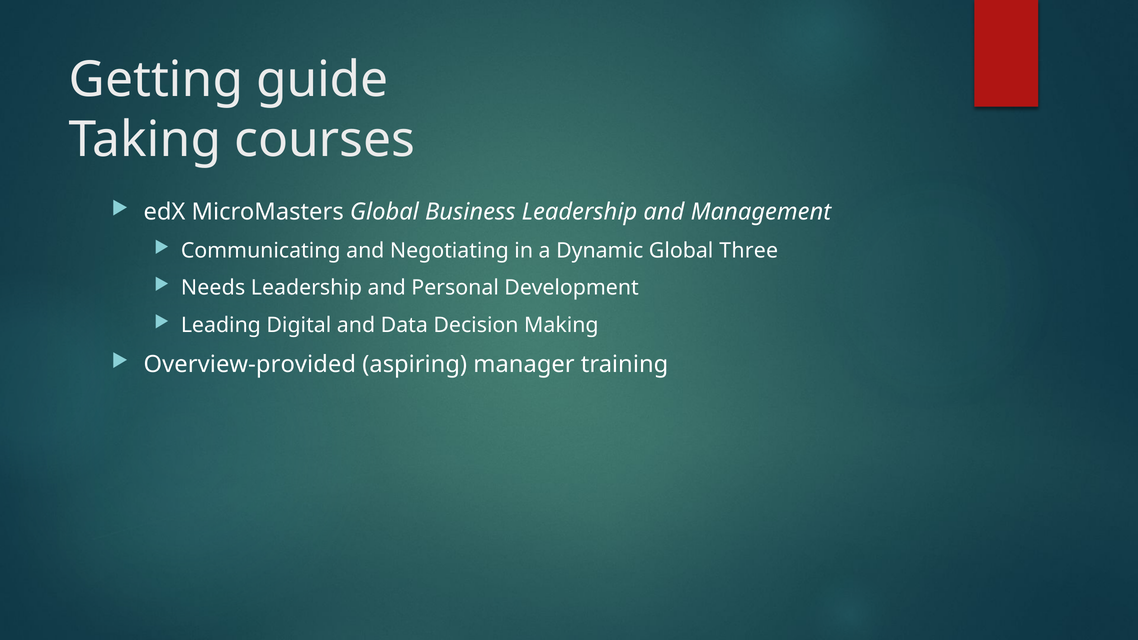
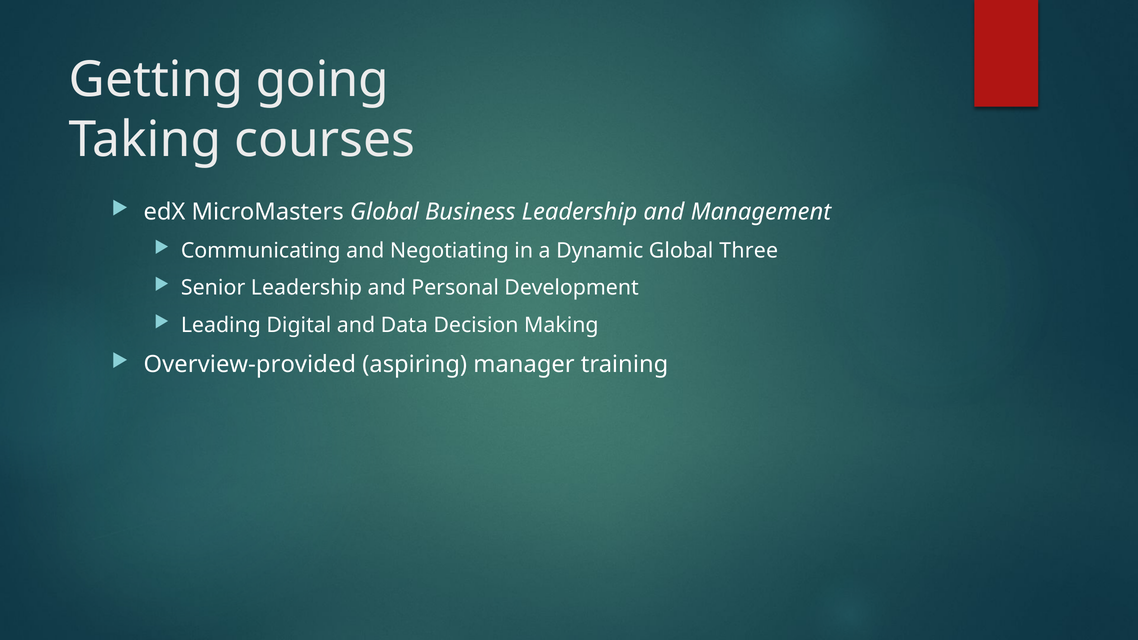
guide: guide -> going
Needs: Needs -> Senior
